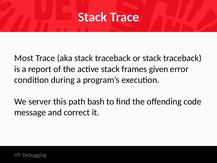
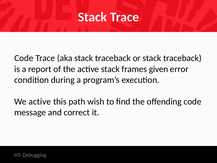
Most at (24, 58): Most -> Code
We server: server -> active
bash: bash -> wish
